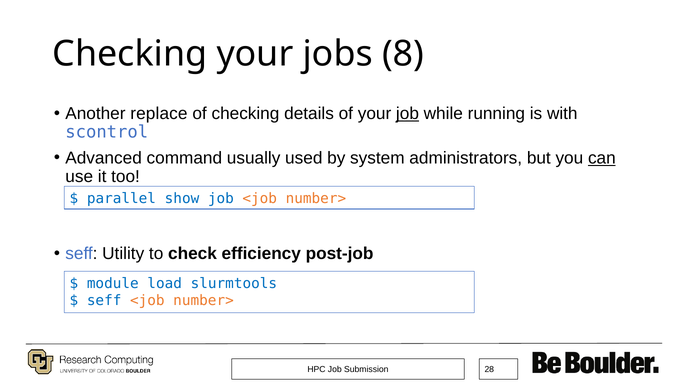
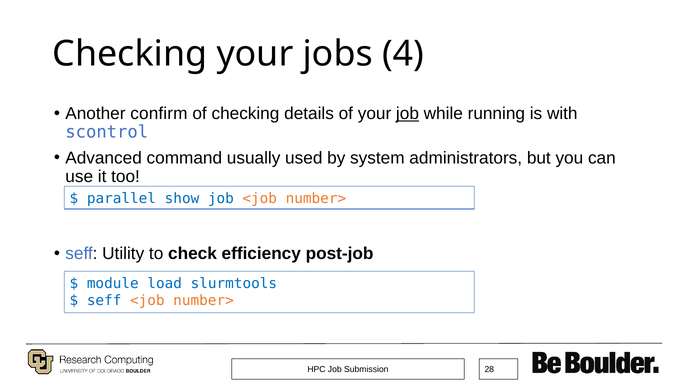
8: 8 -> 4
replace: replace -> confirm
can underline: present -> none
